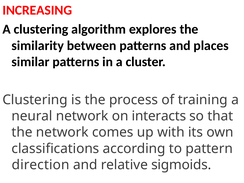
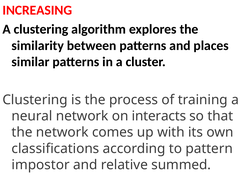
direction: direction -> impostor
sigmoids: sigmoids -> summed
